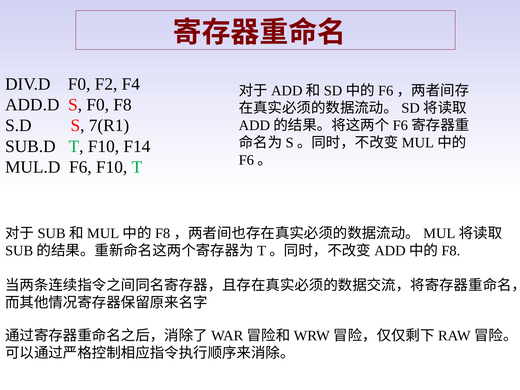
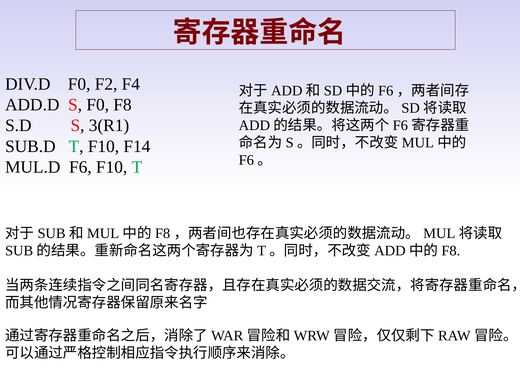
7(R1: 7(R1 -> 3(R1
